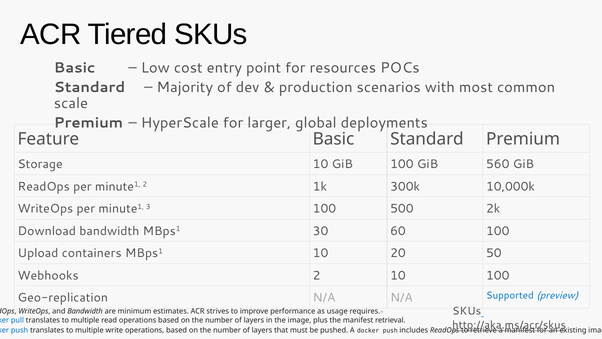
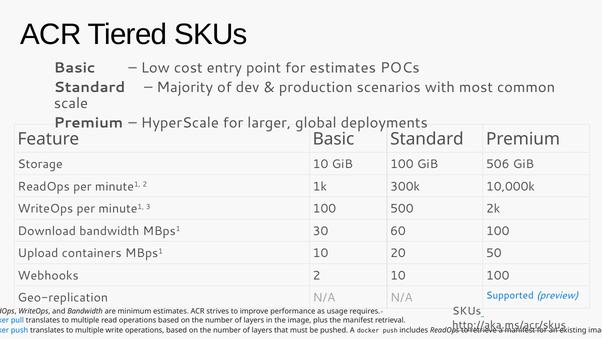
for resources: resources -> estimates
560: 560 -> 506
